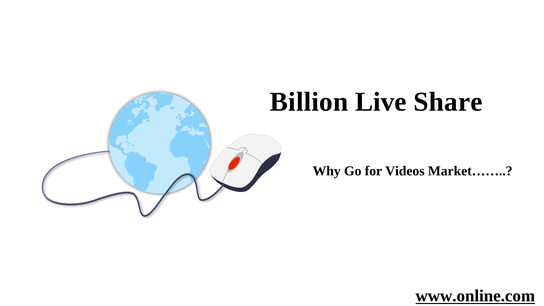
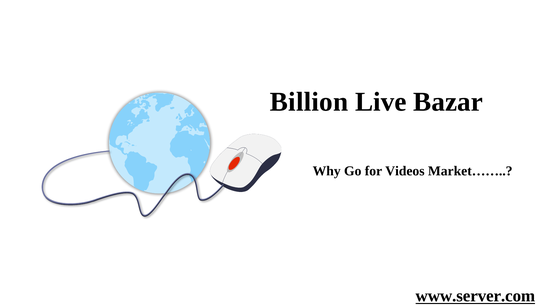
Share: Share -> Bazar
www.online.com: www.online.com -> www.server.com
